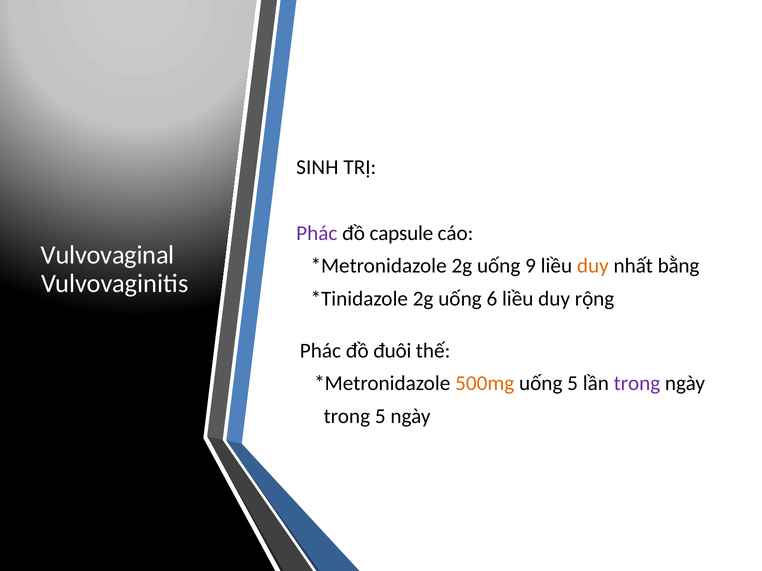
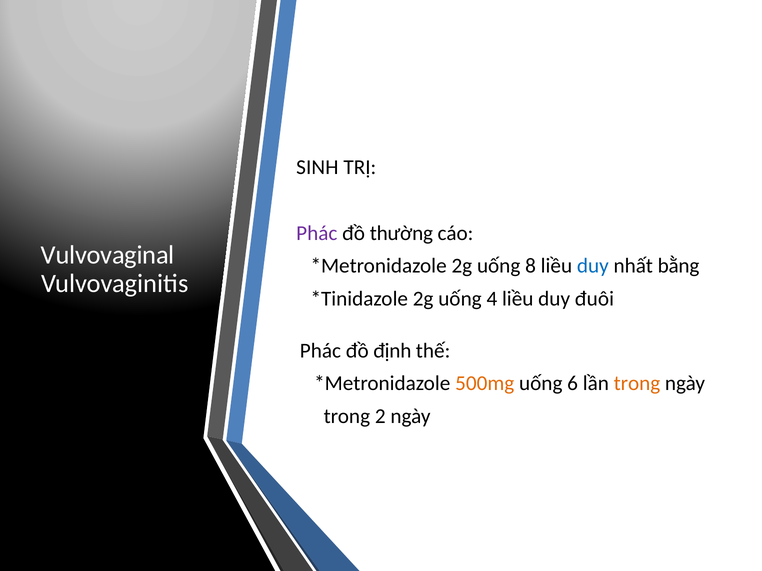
capsule: capsule -> thường
9: 9 -> 8
duy at (593, 266) colour: orange -> blue
6: 6 -> 4
rộng: rộng -> đuôi
đuôi: đuôi -> định
uống 5: 5 -> 6
trong at (637, 384) colour: purple -> orange
trong 5: 5 -> 2
